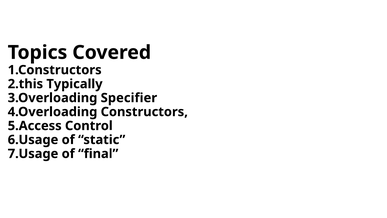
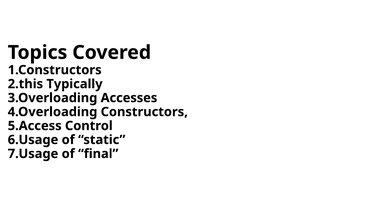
Specifier: Specifier -> Accesses
